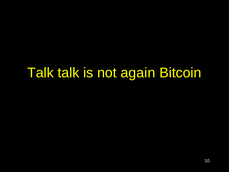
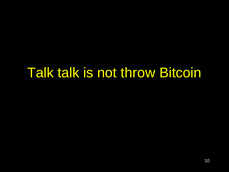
again: again -> throw
